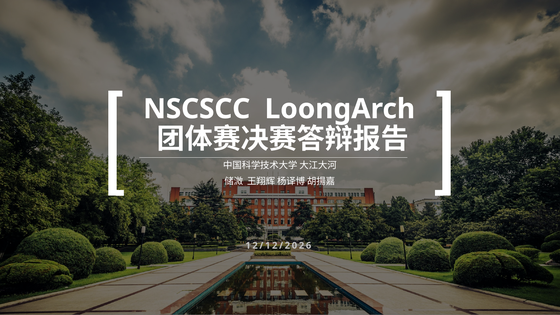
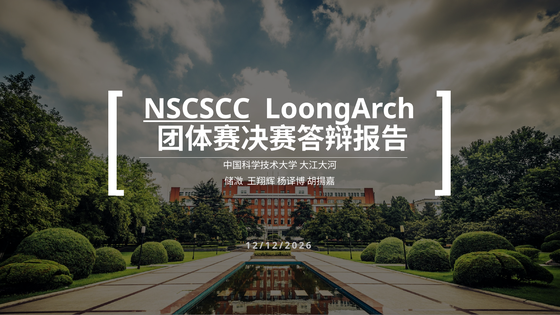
NSCSCC underline: none -> present
